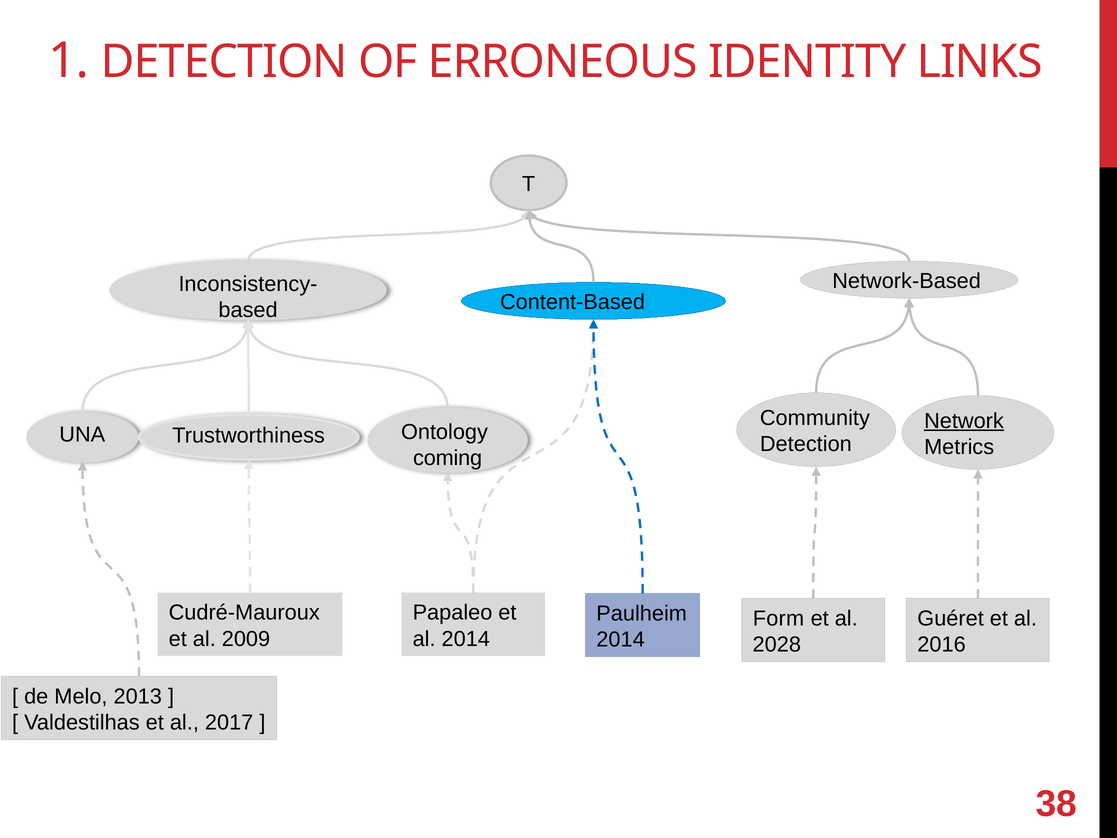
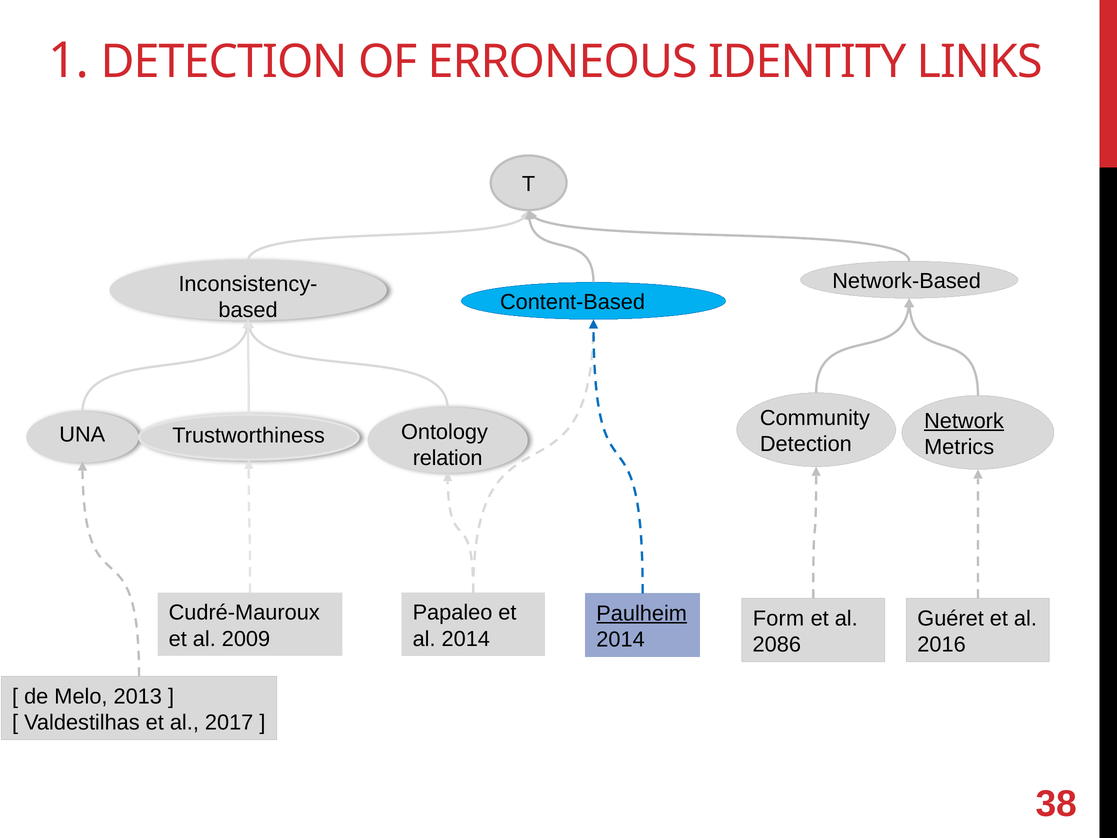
coming: coming -> relation
Paulheim underline: none -> present
2028: 2028 -> 2086
